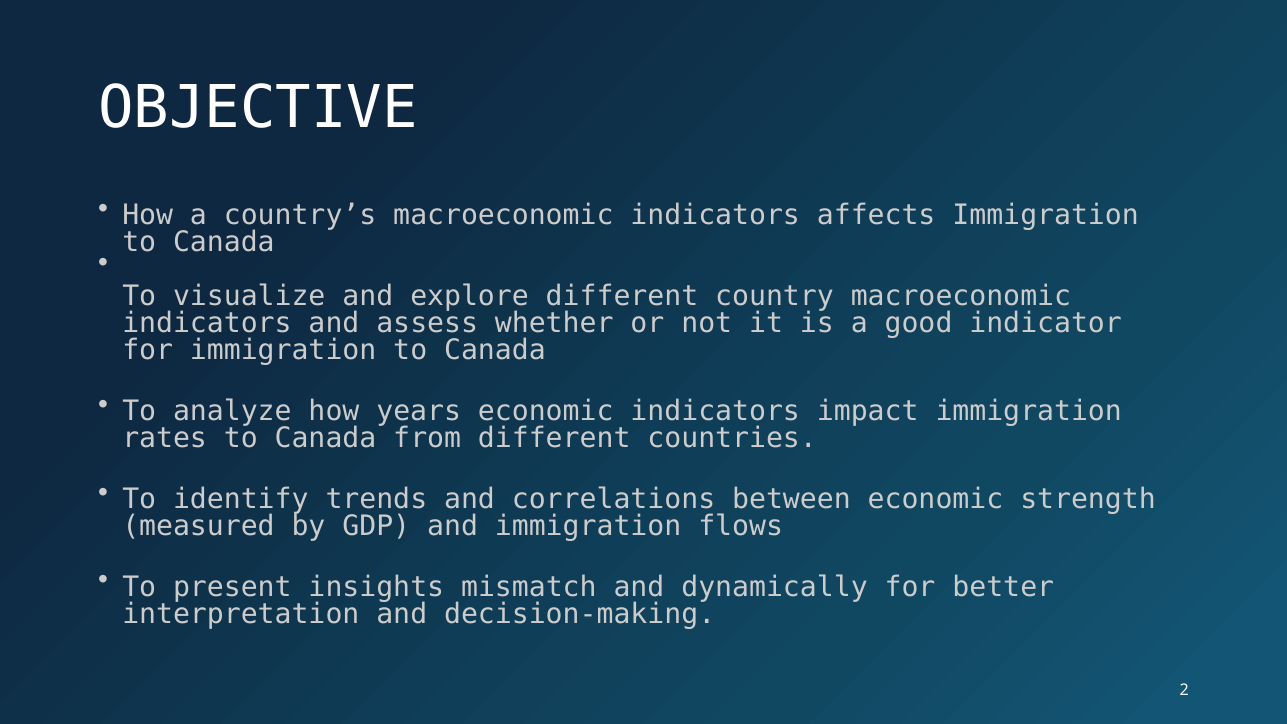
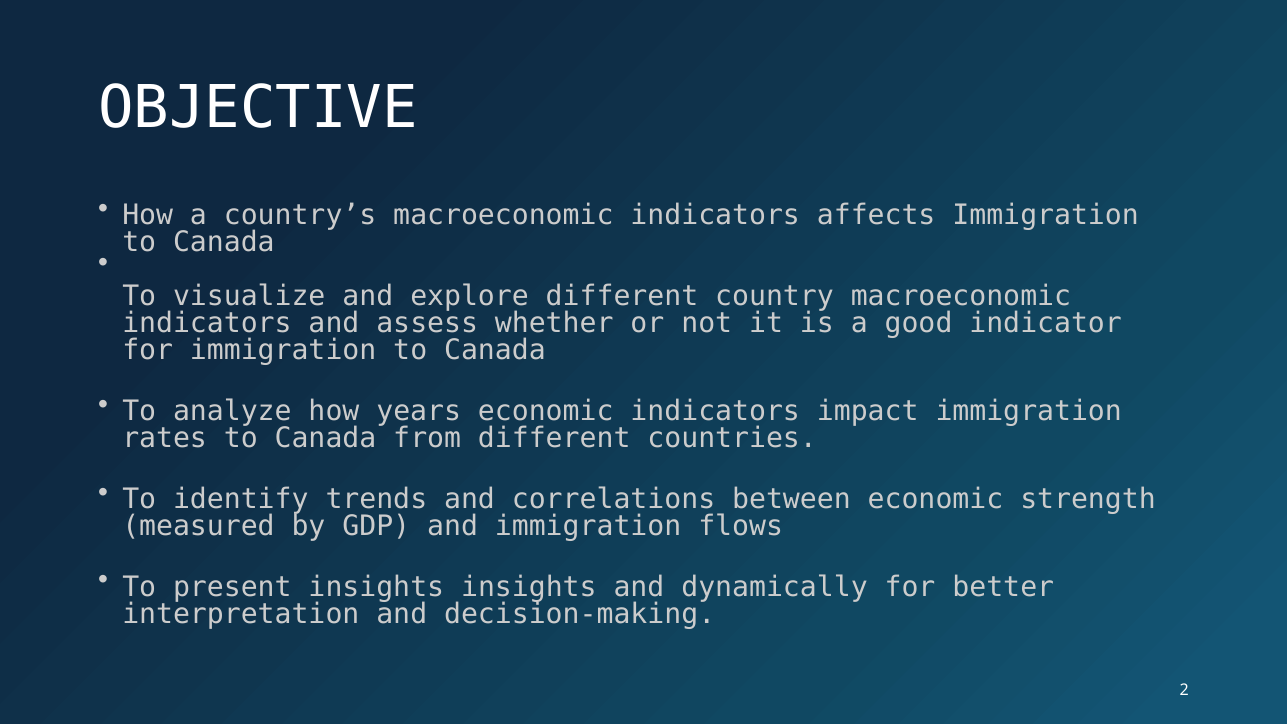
insights mismatch: mismatch -> insights
